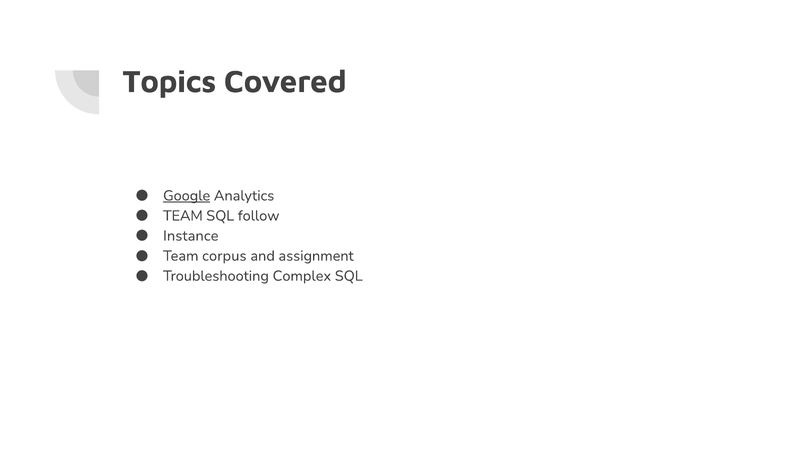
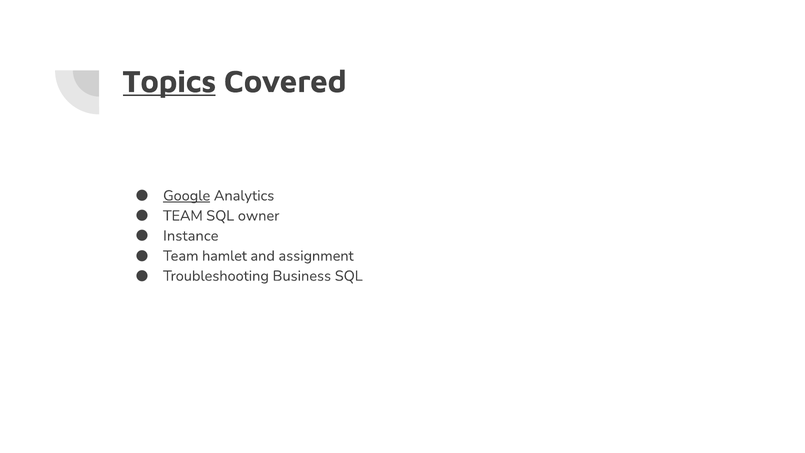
Topics underline: none -> present
follow: follow -> owner
corpus: corpus -> hamlet
Complex: Complex -> Business
